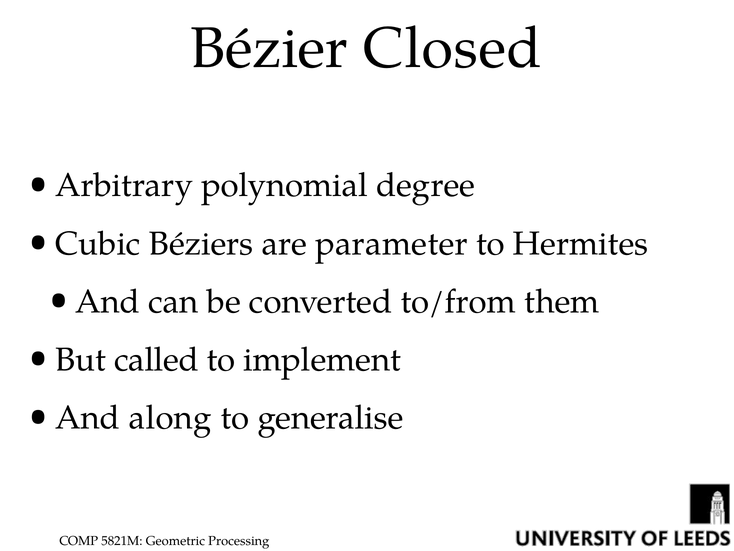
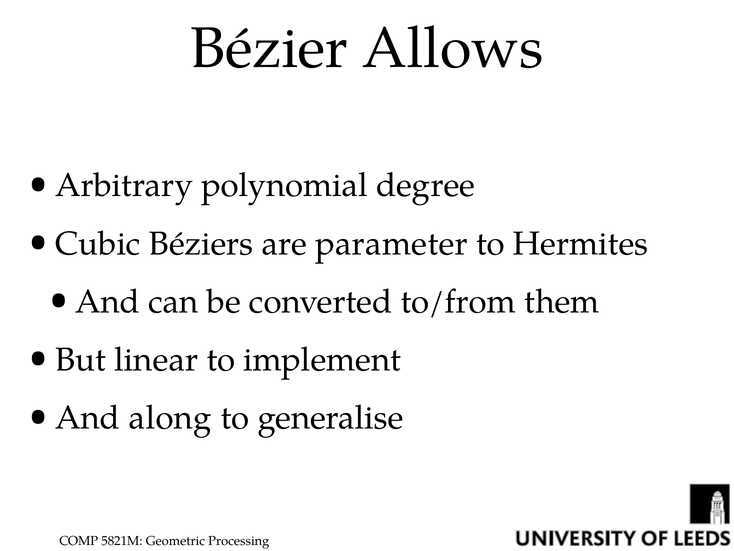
Closed: Closed -> Allows
called: called -> linear
